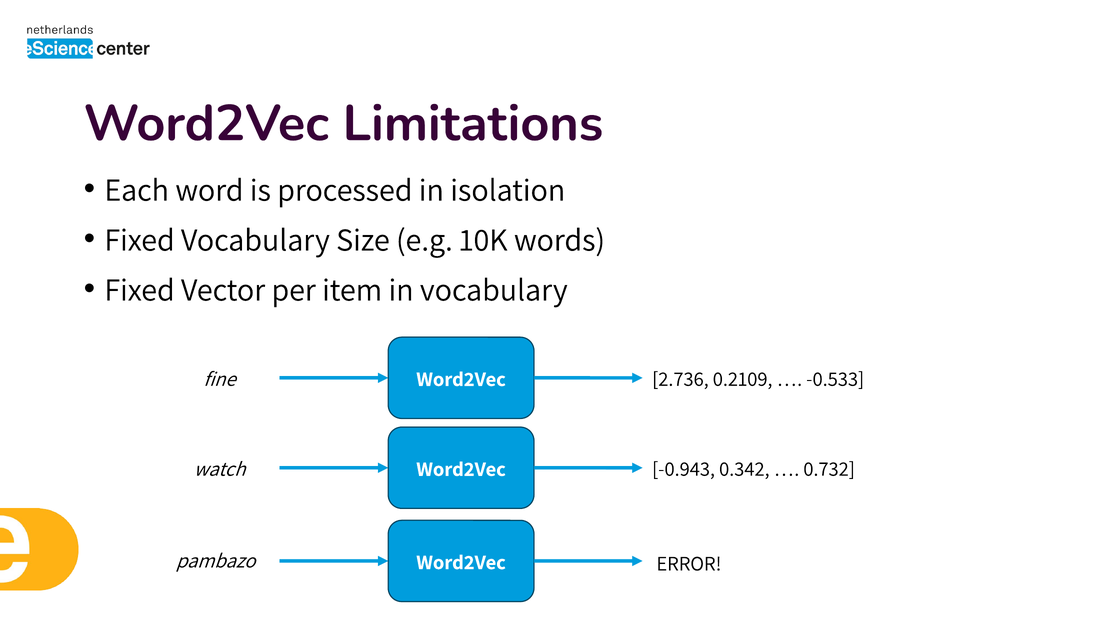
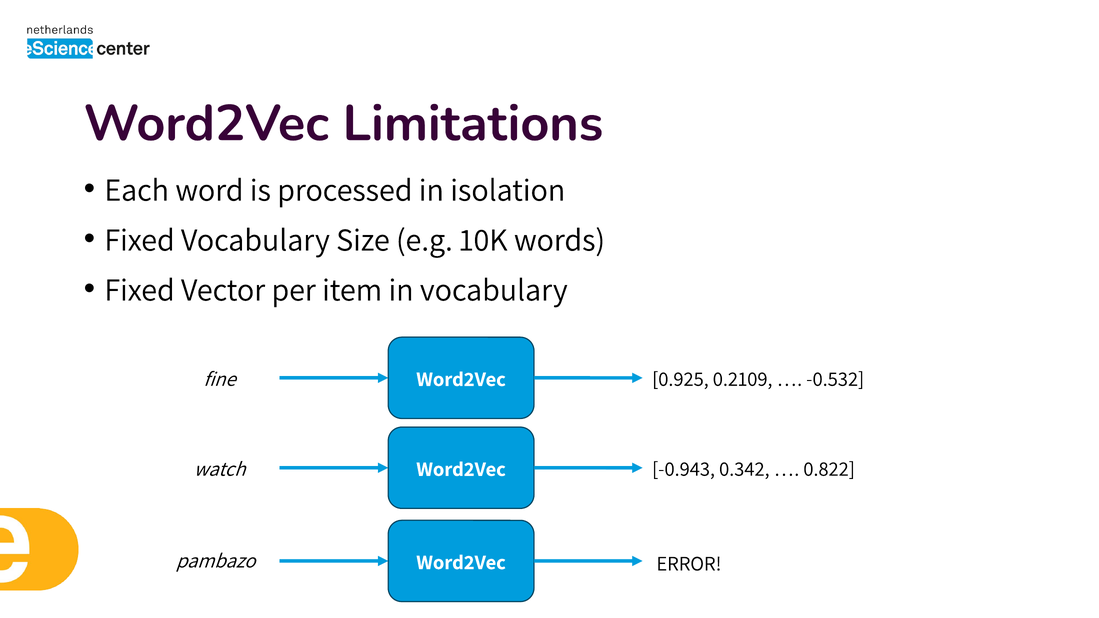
2.736: 2.736 -> 0.925
-0.533: -0.533 -> -0.532
0.732: 0.732 -> 0.822
